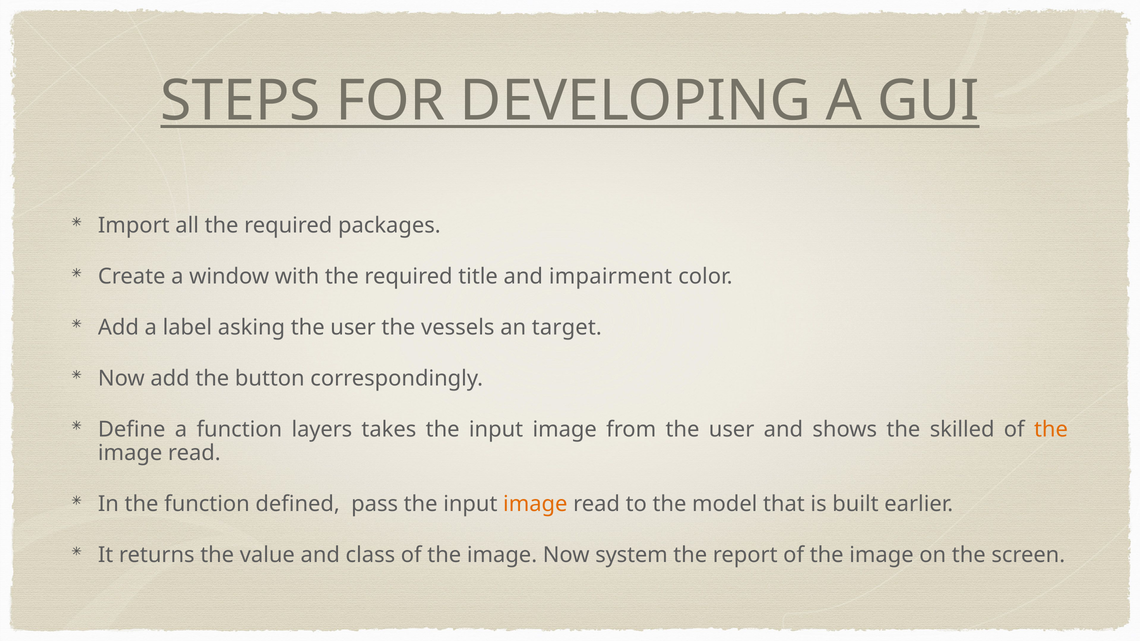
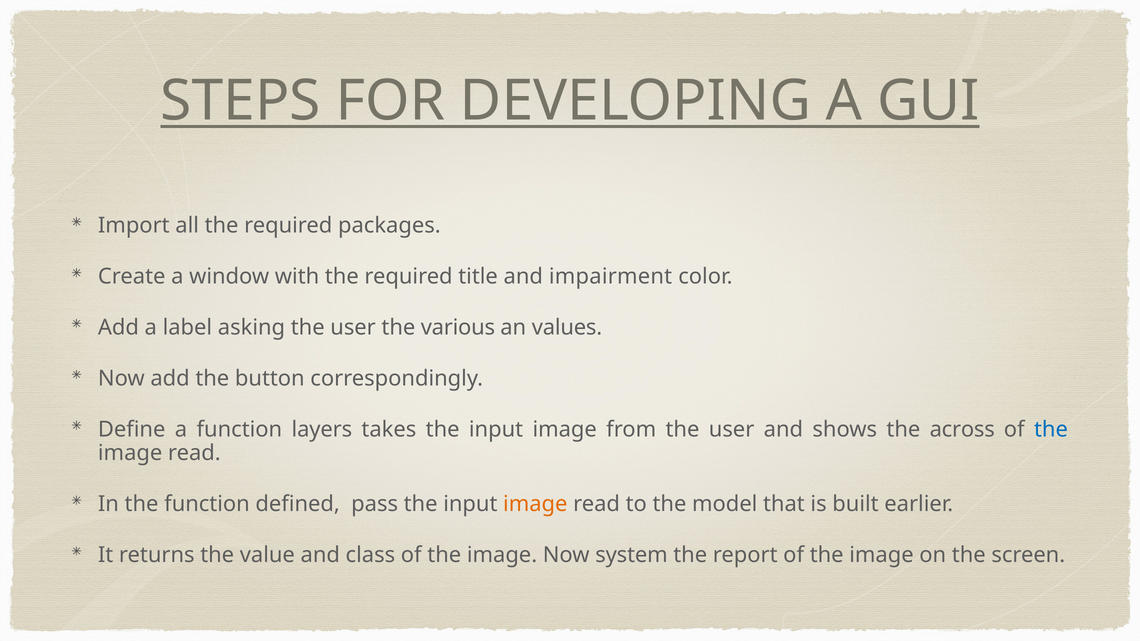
vessels: vessels -> various
target: target -> values
skilled: skilled -> across
the at (1051, 430) colour: orange -> blue
